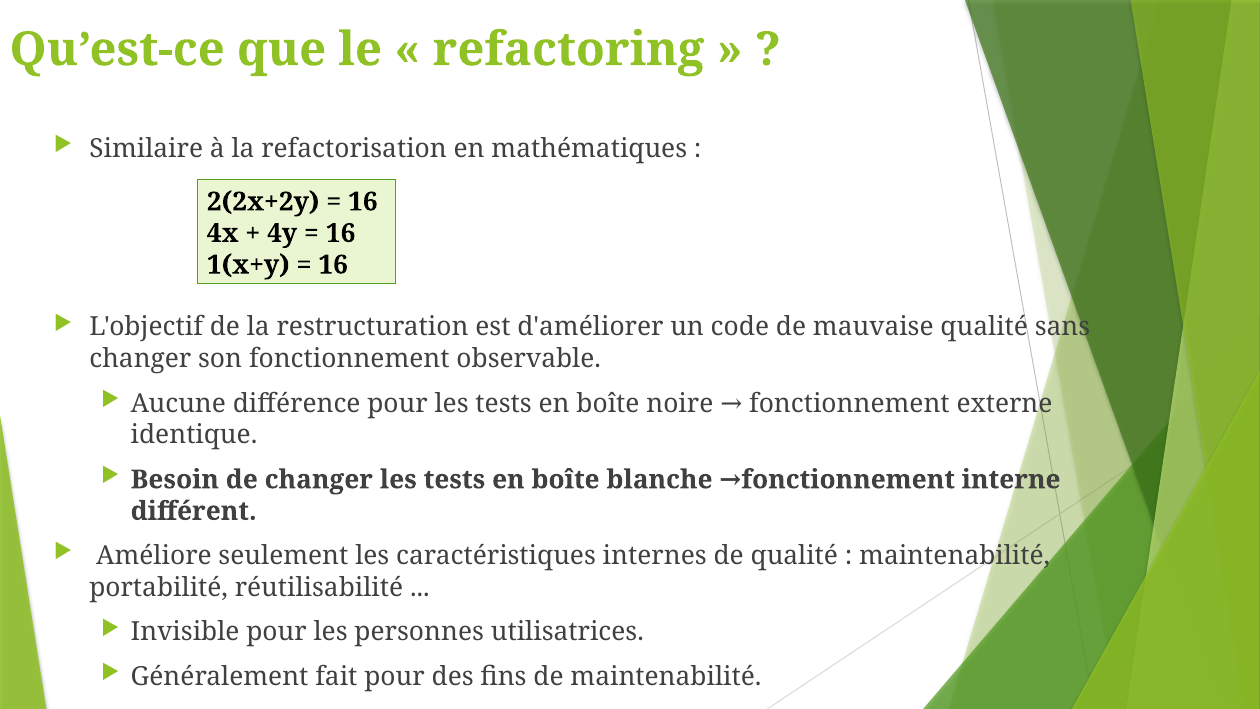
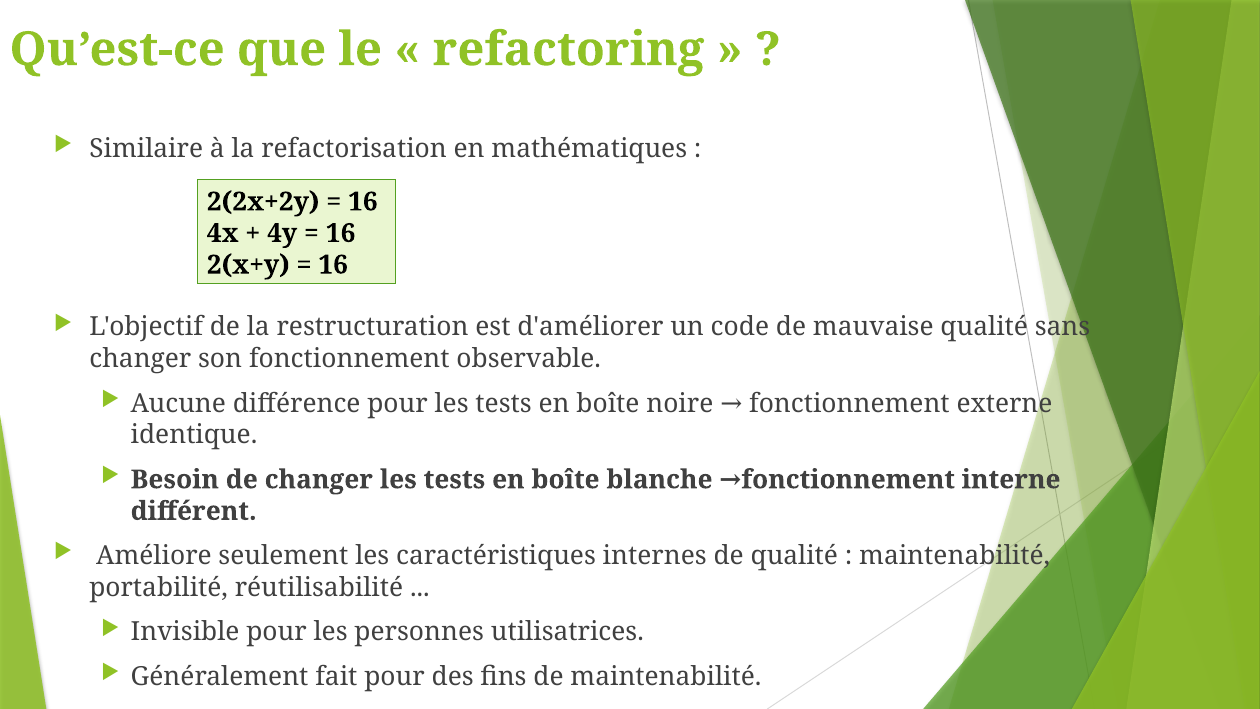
1(x+y: 1(x+y -> 2(x+y
